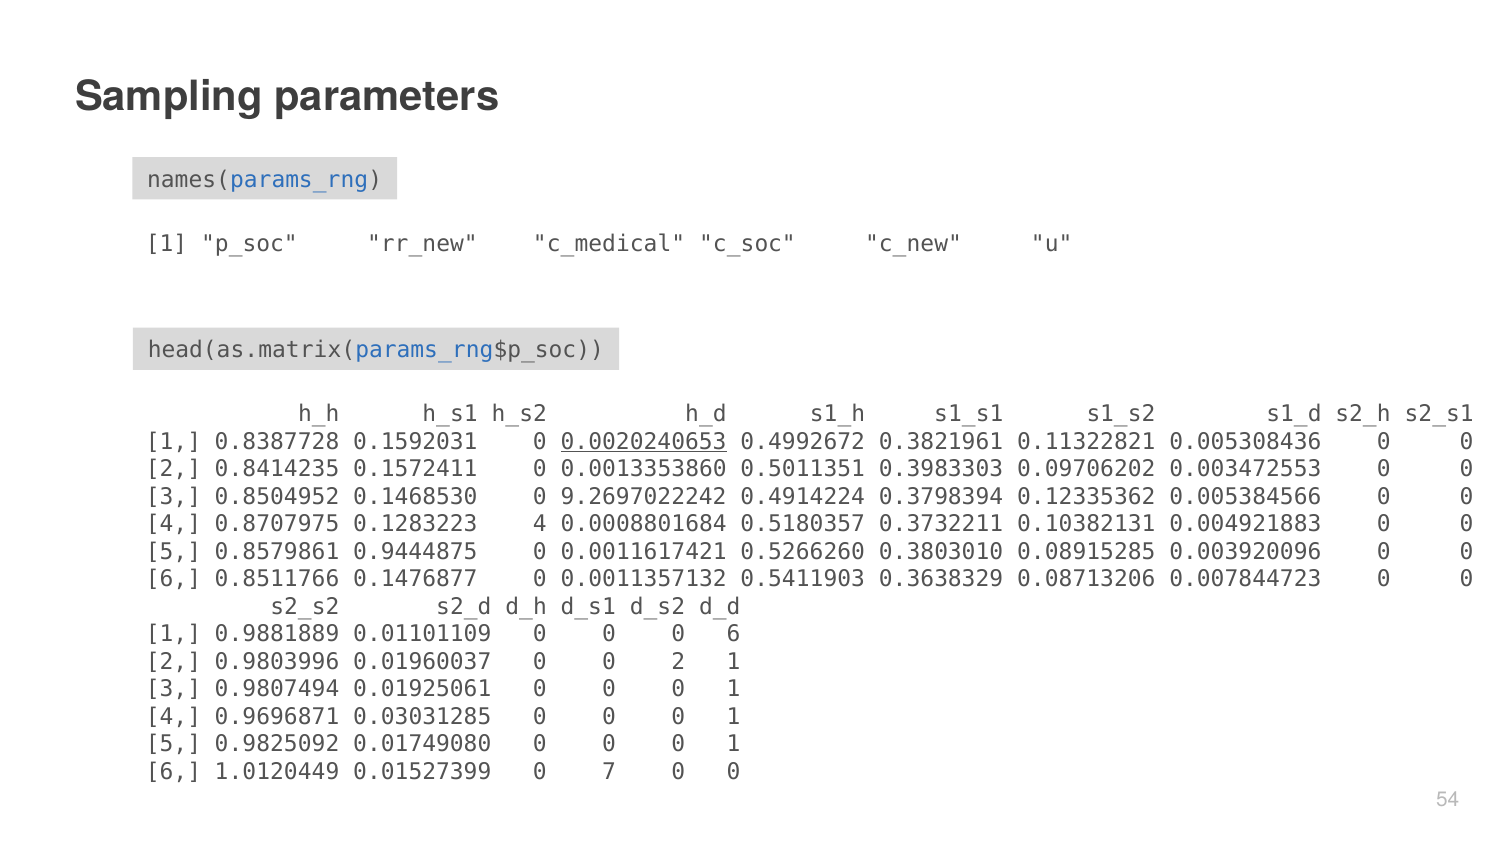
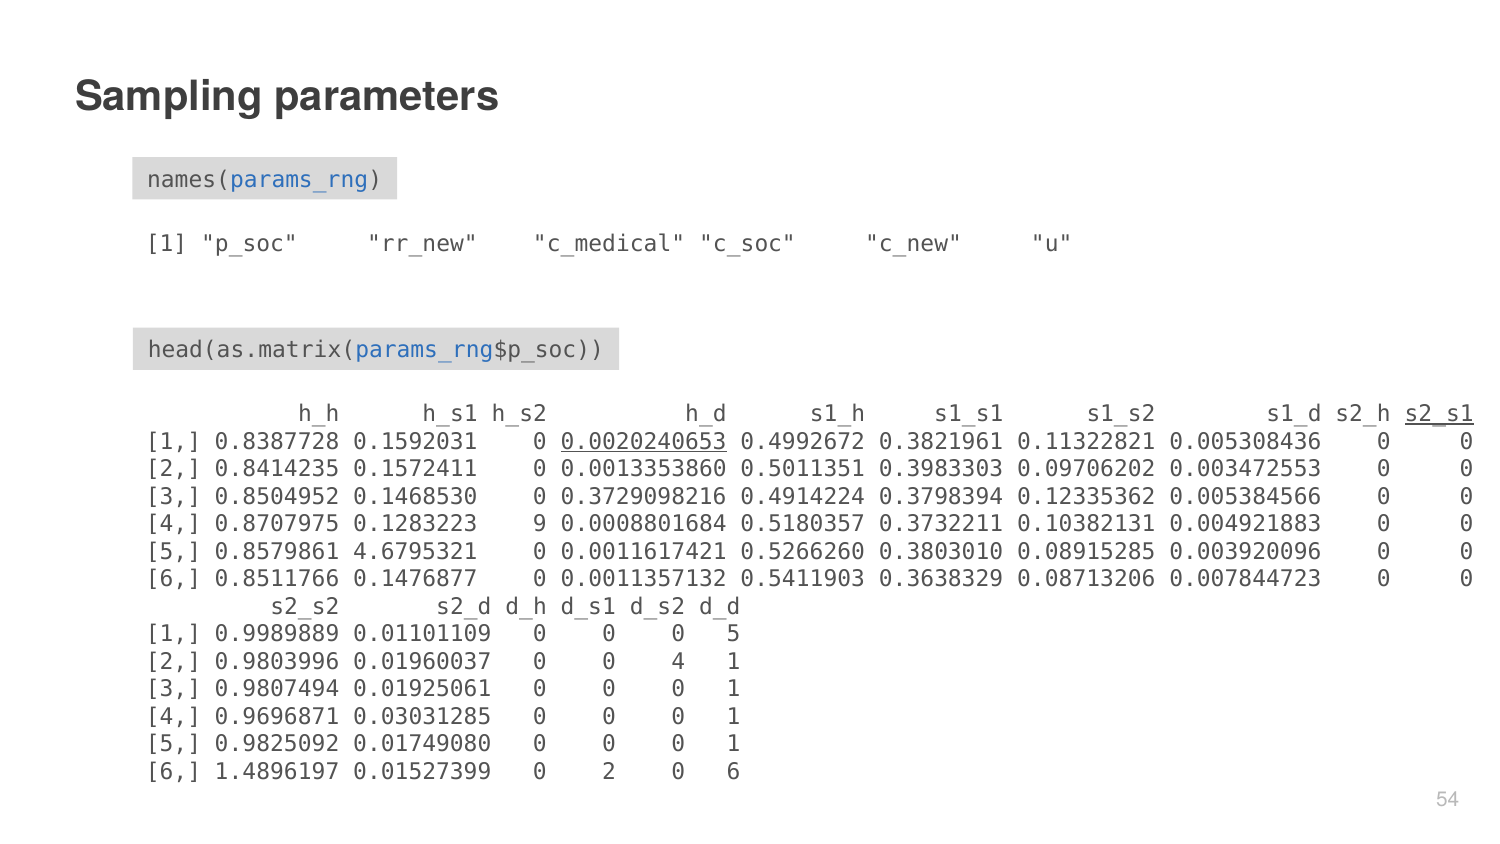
s2_s1 underline: none -> present
9.2697022242: 9.2697022242 -> 0.3729098216
0.1283223 4: 4 -> 9
0.9444875: 0.9444875 -> 4.6795321
0.9881889: 0.9881889 -> 0.9989889
0 0 0 6: 6 -> 5
0.01960037 0 0 2: 2 -> 4
1.0120449: 1.0120449 -> 1.4896197
0.01527399 0 7: 7 -> 2
0 at (734, 772): 0 -> 6
